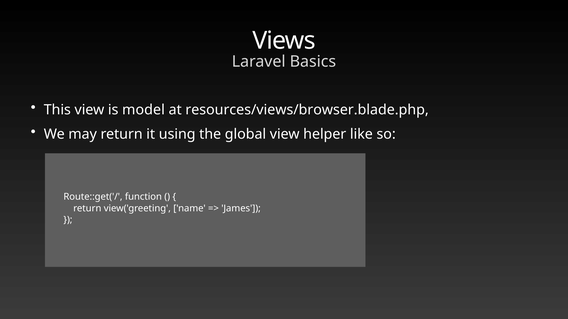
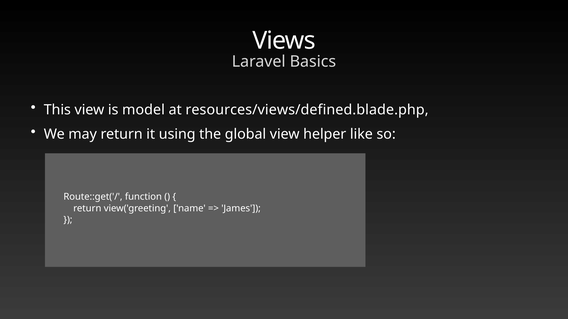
resources/views/browser.blade.php: resources/views/browser.blade.php -> resources/views/defined.blade.php
